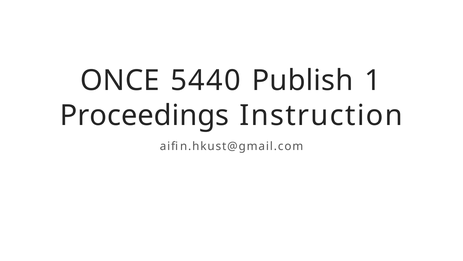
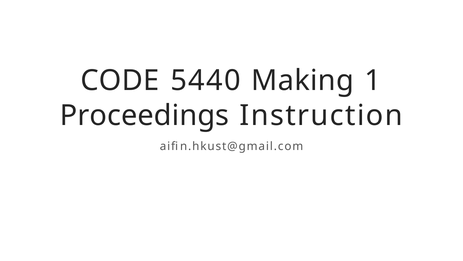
ONCE: ONCE -> CODE
Publish: Publish -> Making
